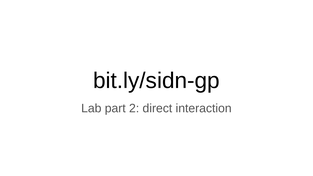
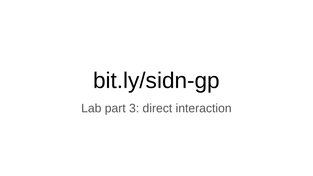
2: 2 -> 3
